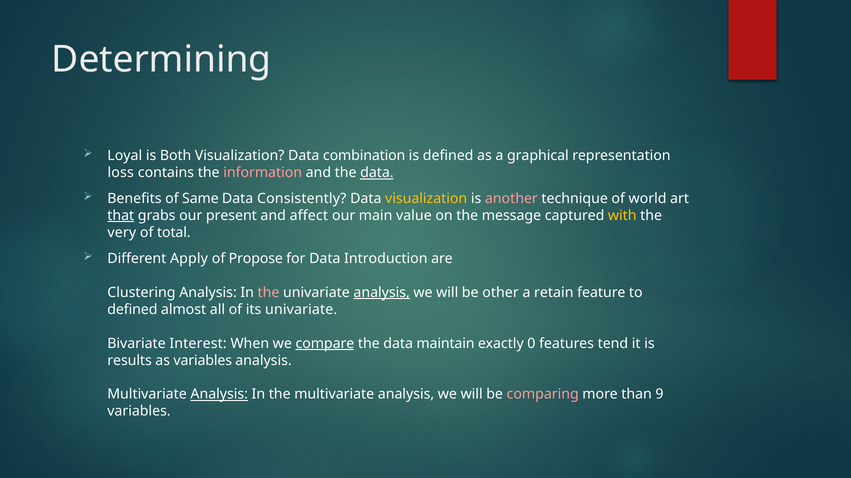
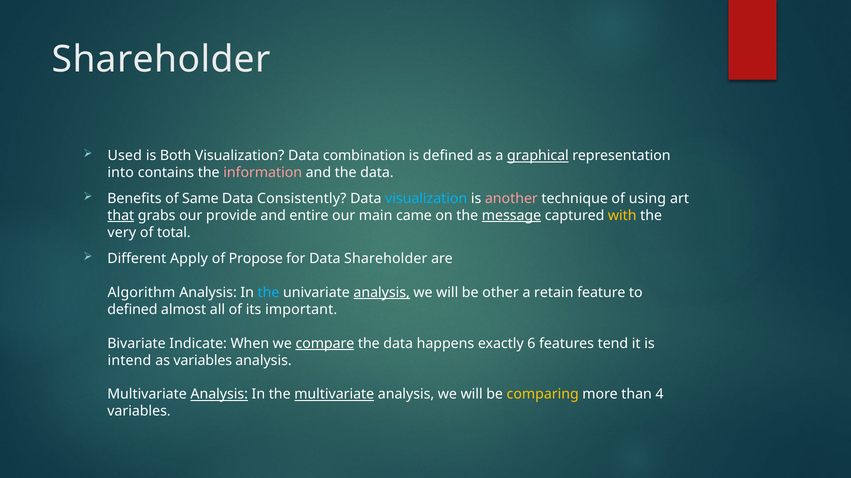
Determining at (161, 60): Determining -> Shareholder
Loyal: Loyal -> Used
graphical underline: none -> present
loss: loss -> into
data at (377, 173) underline: present -> none
visualization at (426, 199) colour: yellow -> light blue
world: world -> using
present: present -> provide
affect: affect -> entire
value: value -> came
message underline: none -> present
Data Introduction: Introduction -> Shareholder
Clustering: Clustering -> Algorithm
the at (269, 293) colour: pink -> light blue
its univariate: univariate -> important
Interest: Interest -> Indicate
maintain: maintain -> happens
0: 0 -> 6
results: results -> intend
multivariate at (334, 395) underline: none -> present
comparing colour: pink -> yellow
9: 9 -> 4
